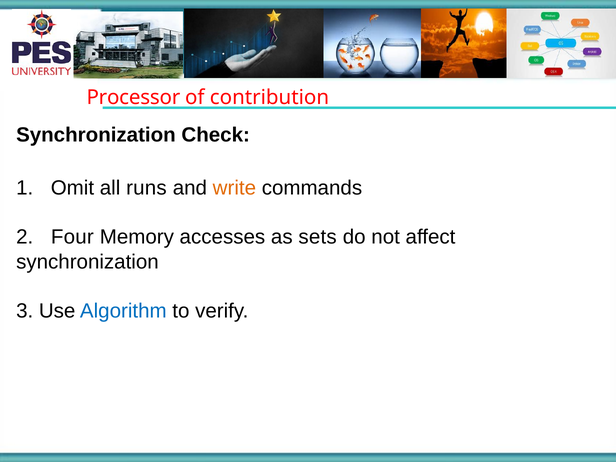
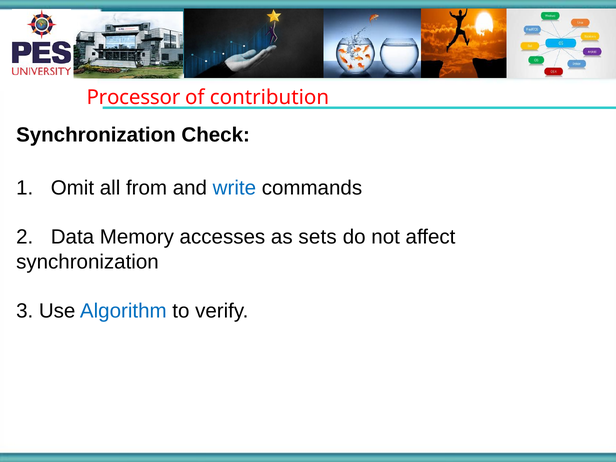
runs: runs -> from
write colour: orange -> blue
Four: Four -> Data
